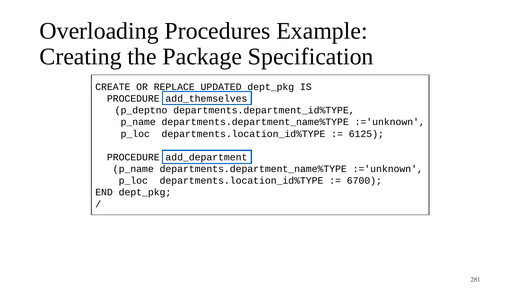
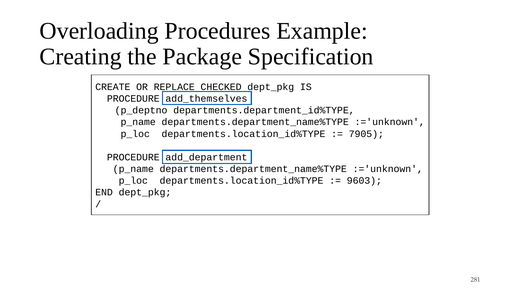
UPDATED: UPDATED -> CHECKED
6125: 6125 -> 7905
6700: 6700 -> 9603
